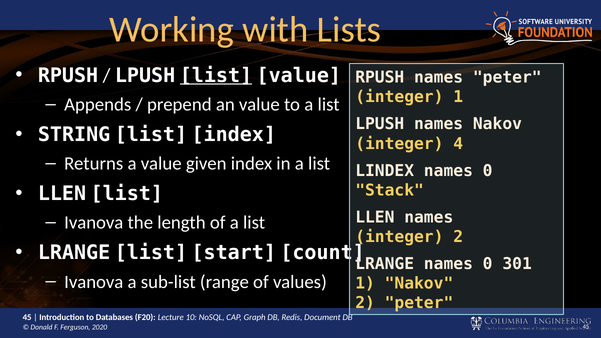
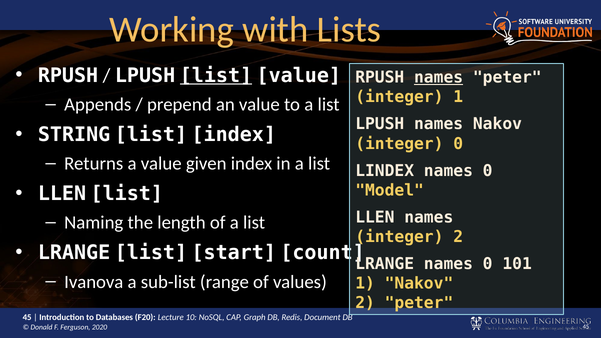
names at (439, 78) underline: none -> present
integer 4: 4 -> 0
Stack: Stack -> Model
Ivanova at (94, 223): Ivanova -> Naming
301: 301 -> 101
